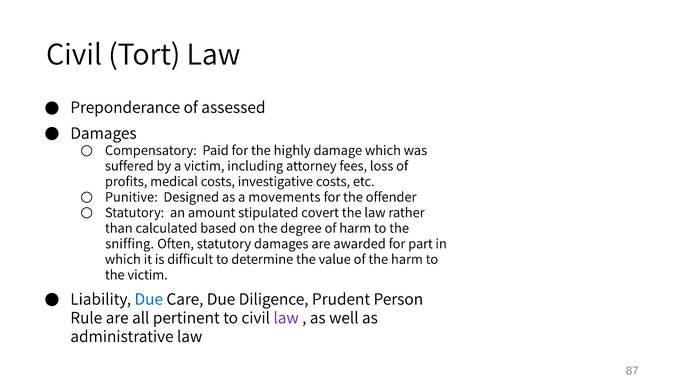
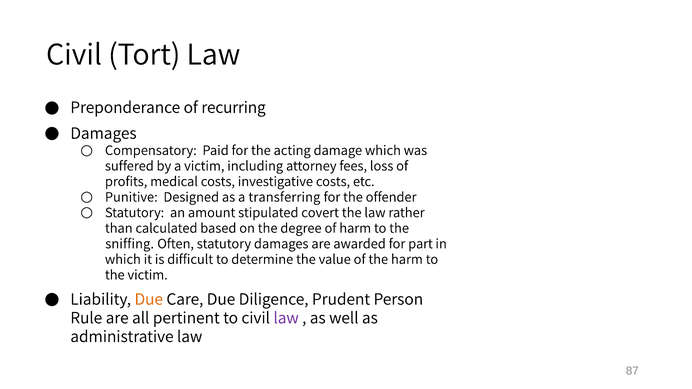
assessed: assessed -> recurring
highly: highly -> acting
movements: movements -> transferring
Due at (149, 299) colour: blue -> orange
